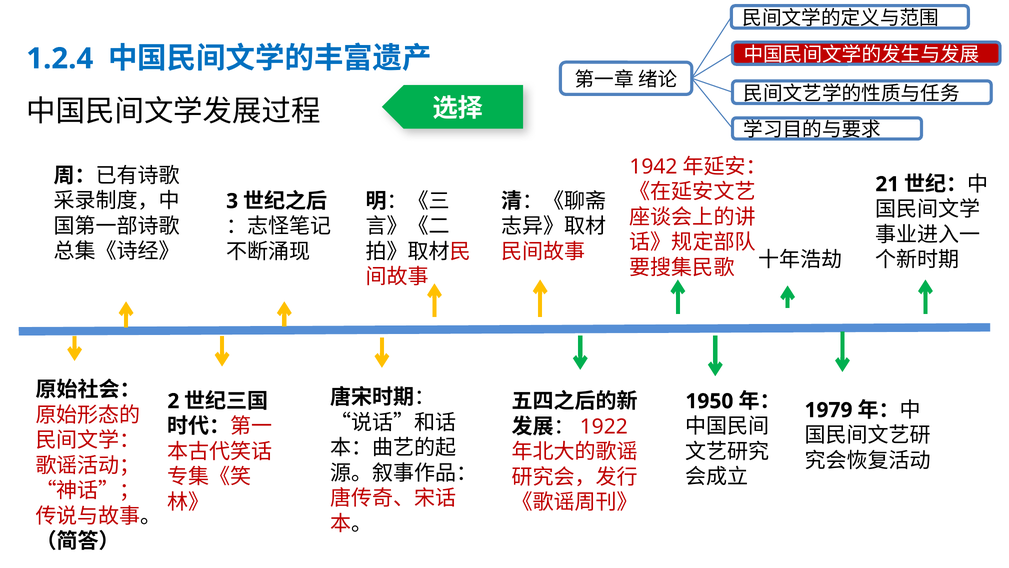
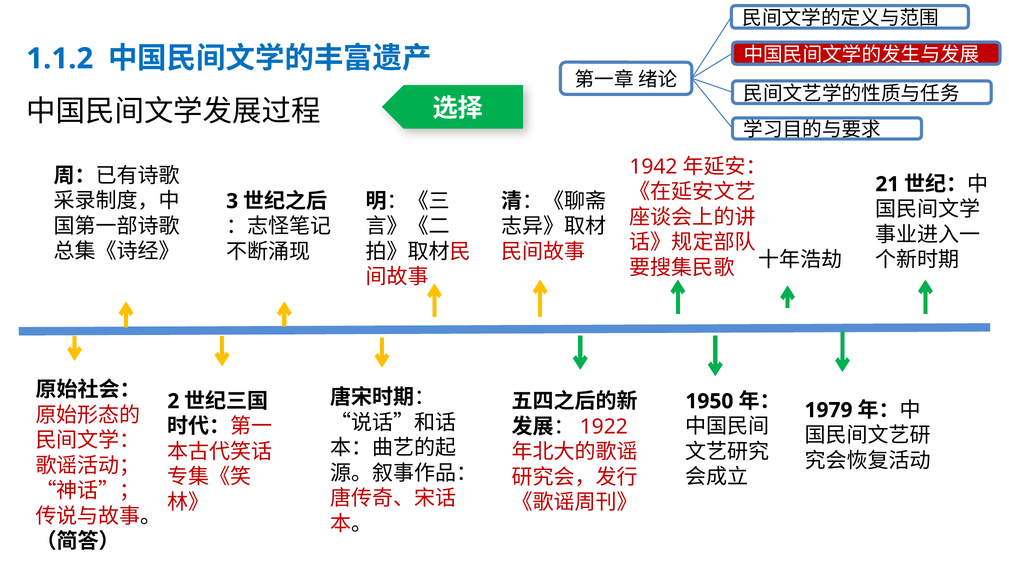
1.2.4: 1.2.4 -> 1.1.2
